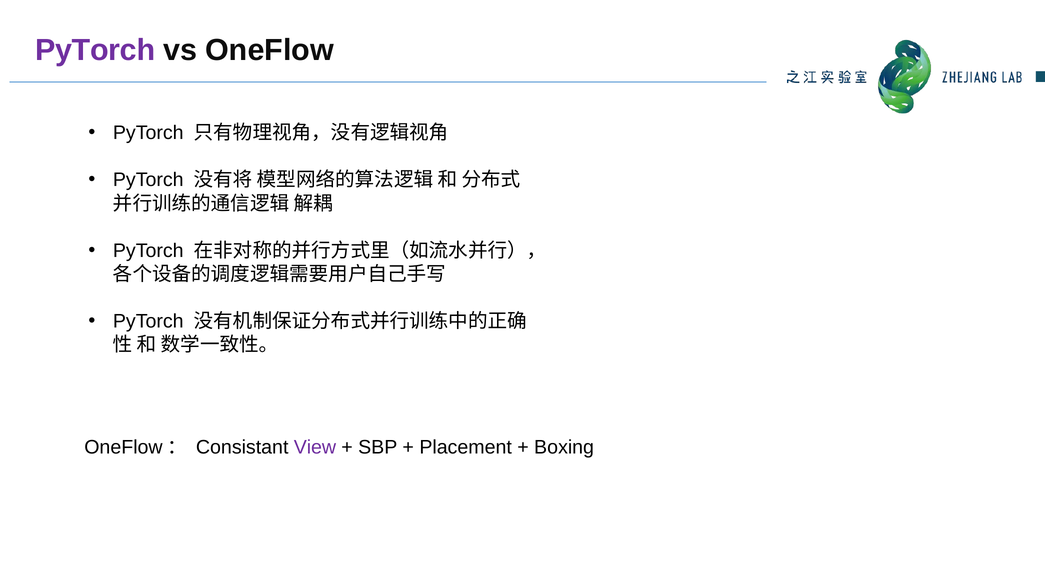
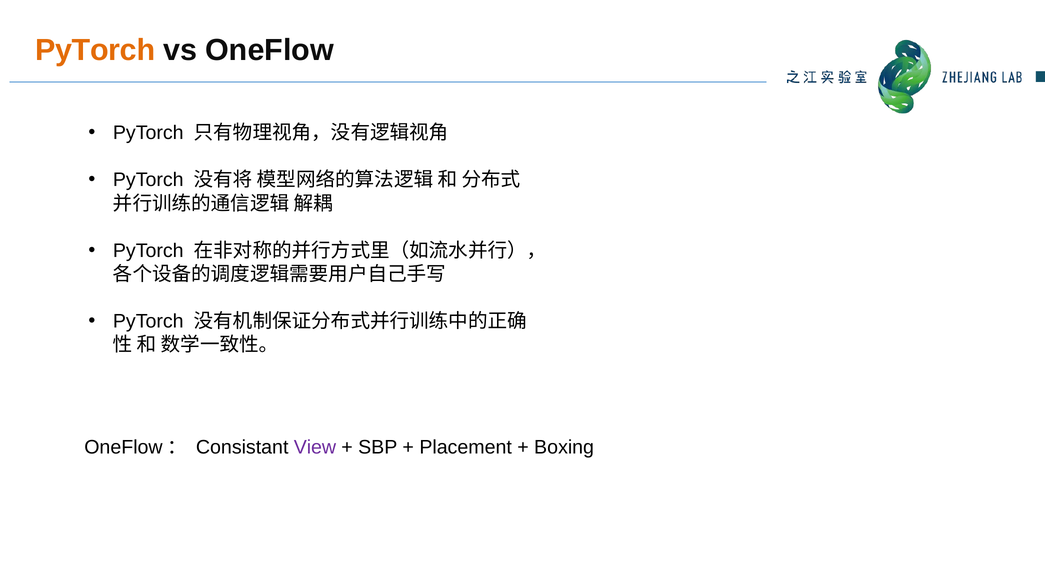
PyTorch at (95, 50) colour: purple -> orange
